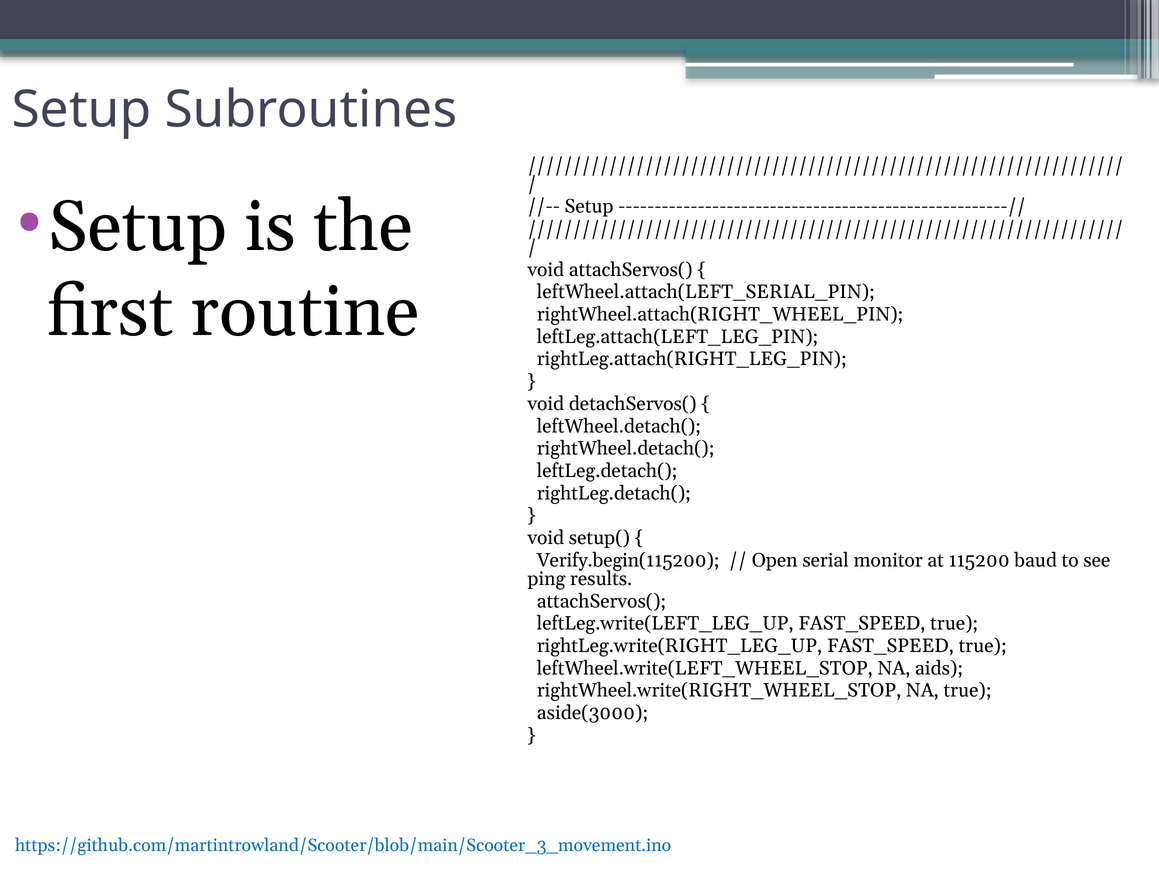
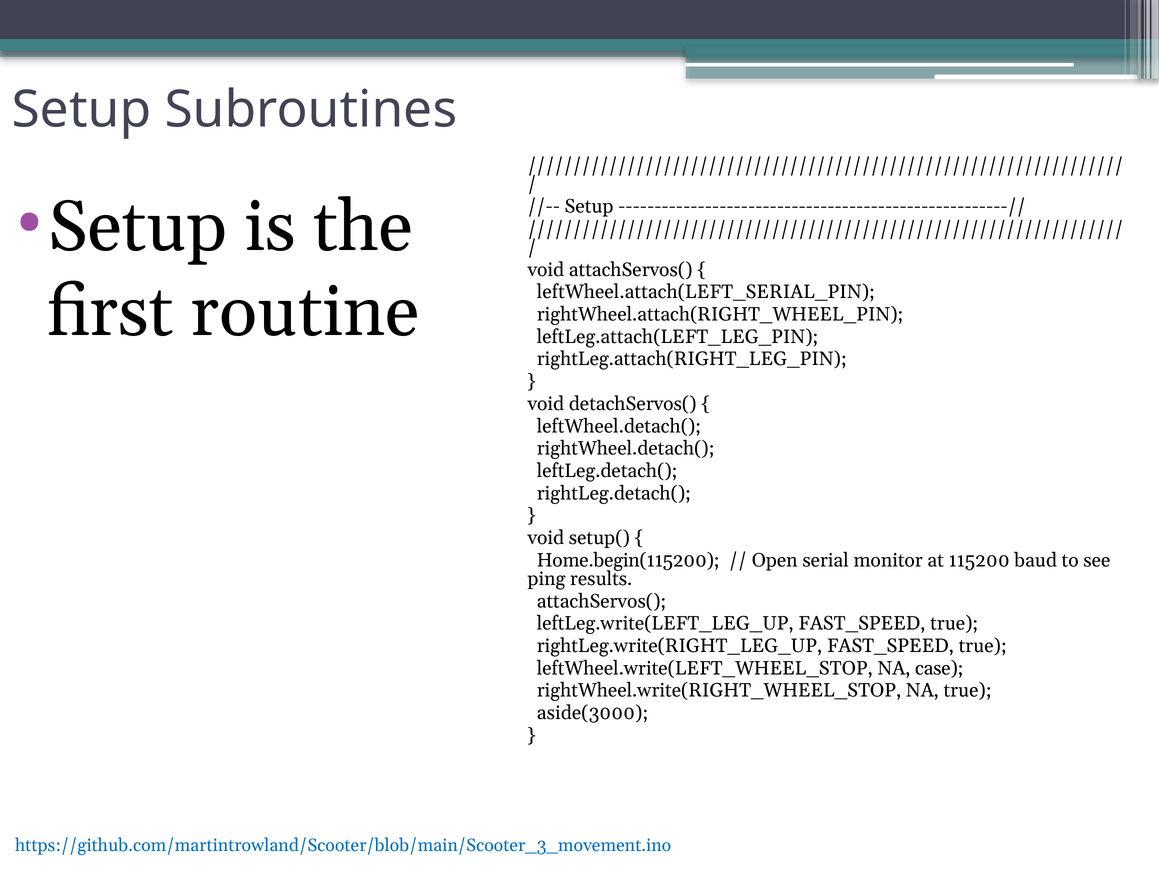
Verify.begin(115200: Verify.begin(115200 -> Home.begin(115200
aids: aids -> case
